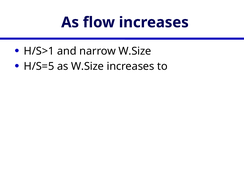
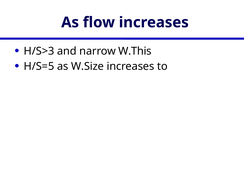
H/S>1: H/S>1 -> H/S>3
narrow W.Size: W.Size -> W.This
